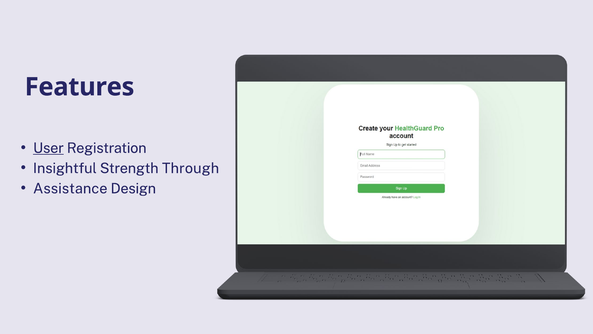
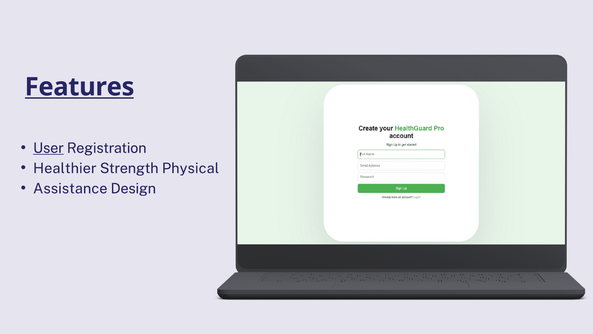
Features underline: none -> present
Insightful: Insightful -> Healthier
Through: Through -> Physical
